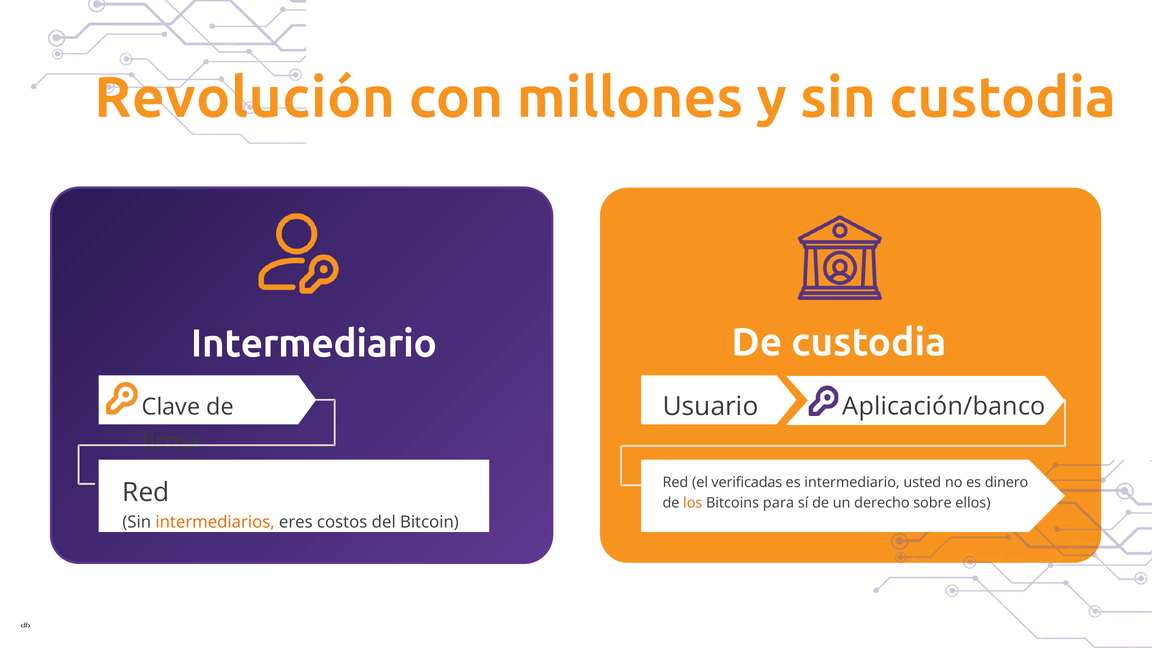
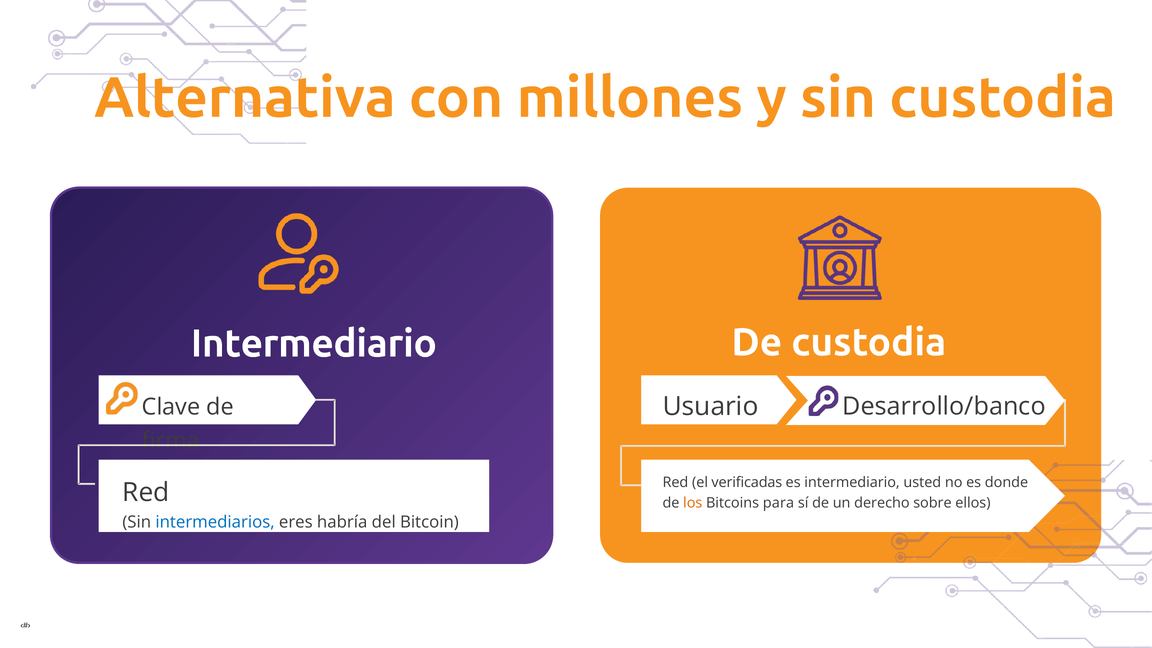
Revolución: Revolución -> Alternativa
Aplicación/banco: Aplicación/banco -> Desarrollo/banco
dinero: dinero -> donde
intermediarios colour: orange -> blue
costos: costos -> habría
